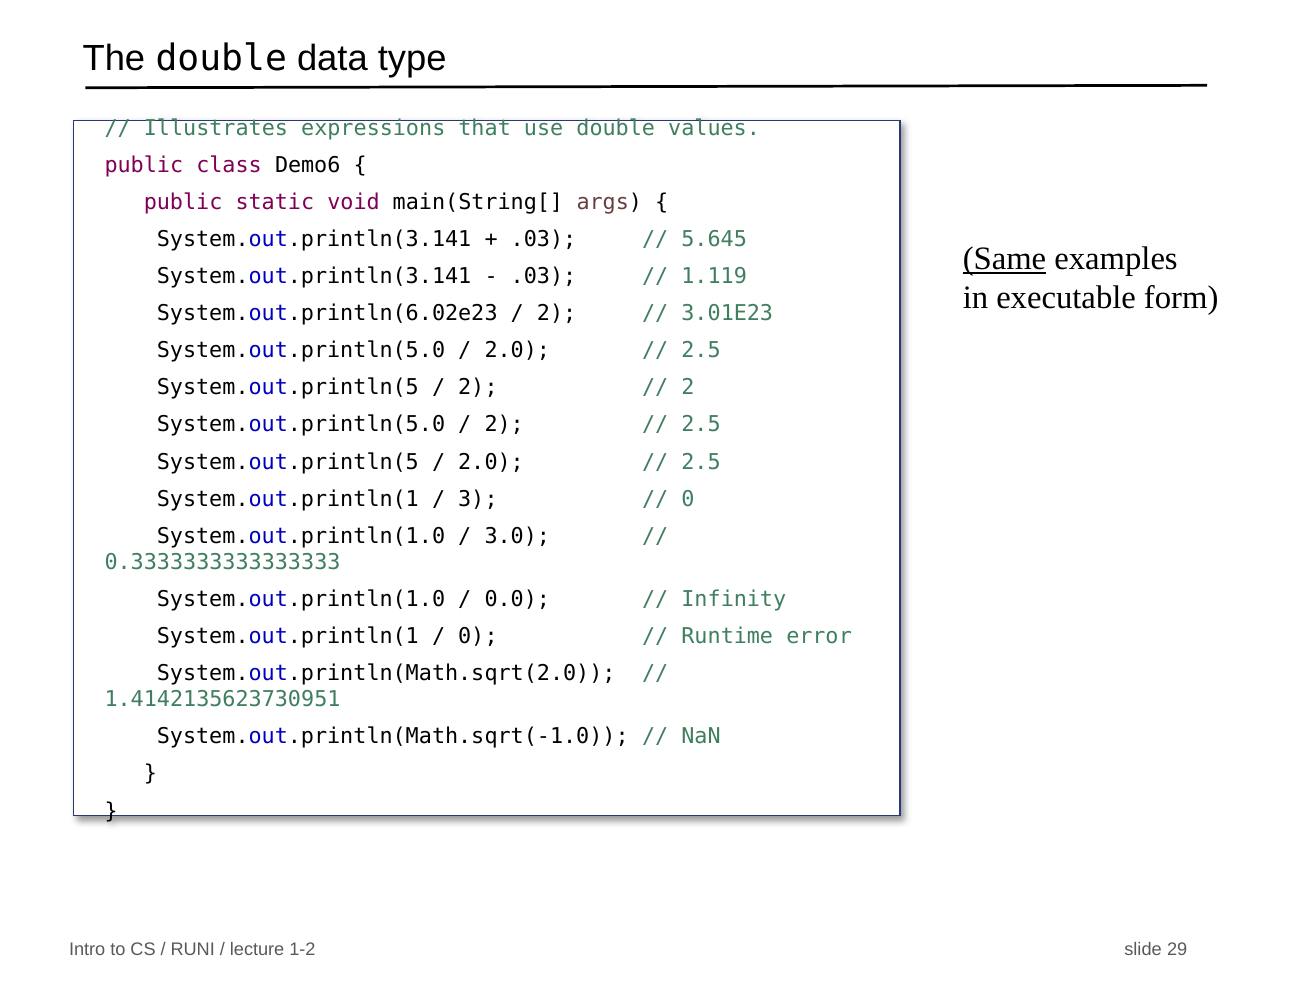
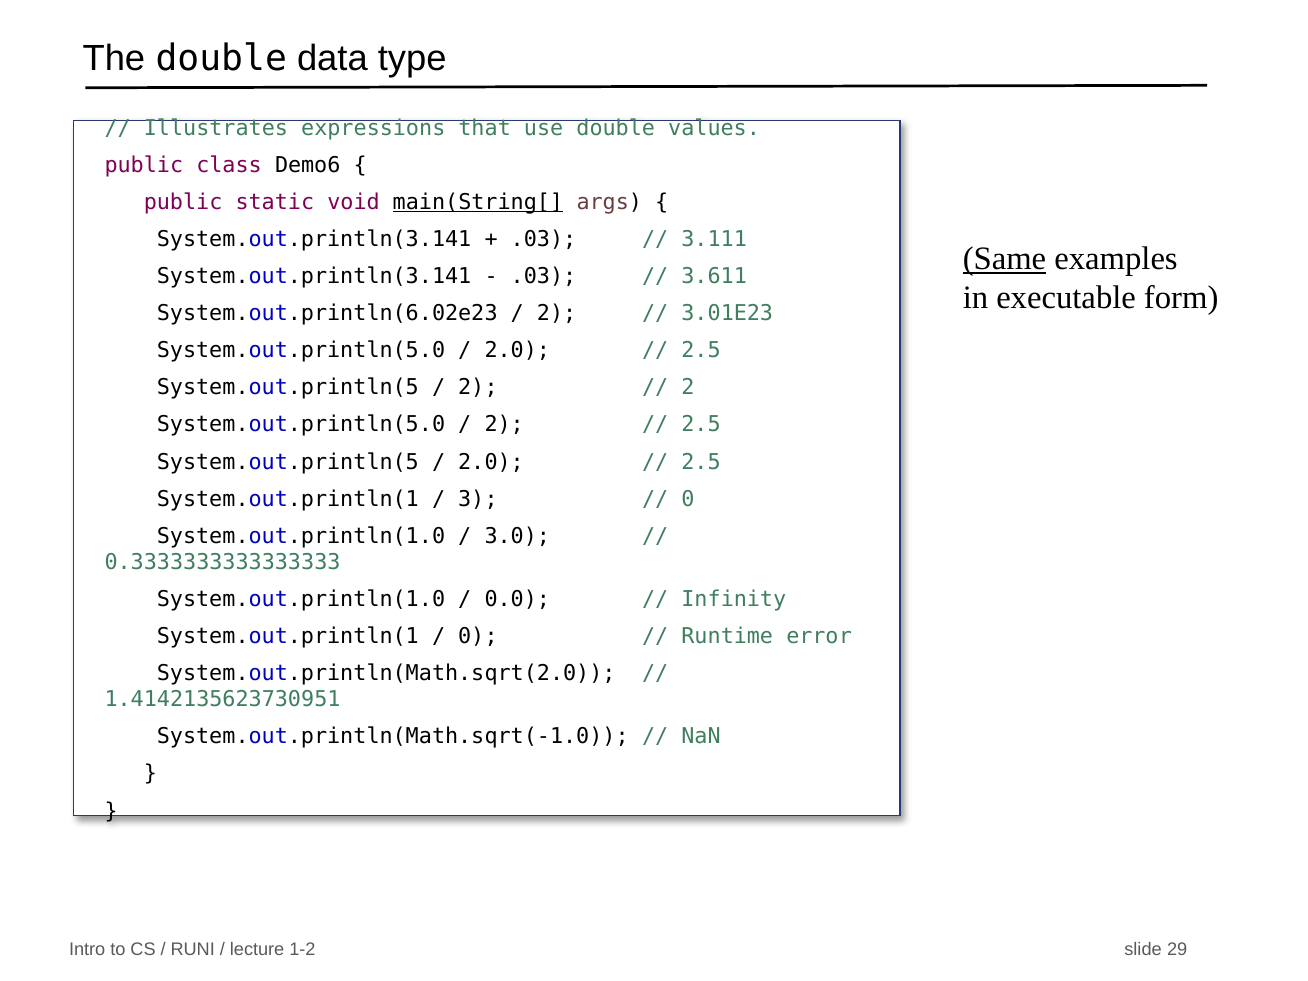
main(String[ underline: none -> present
5.645: 5.645 -> 3.111
1.119: 1.119 -> 3.611
